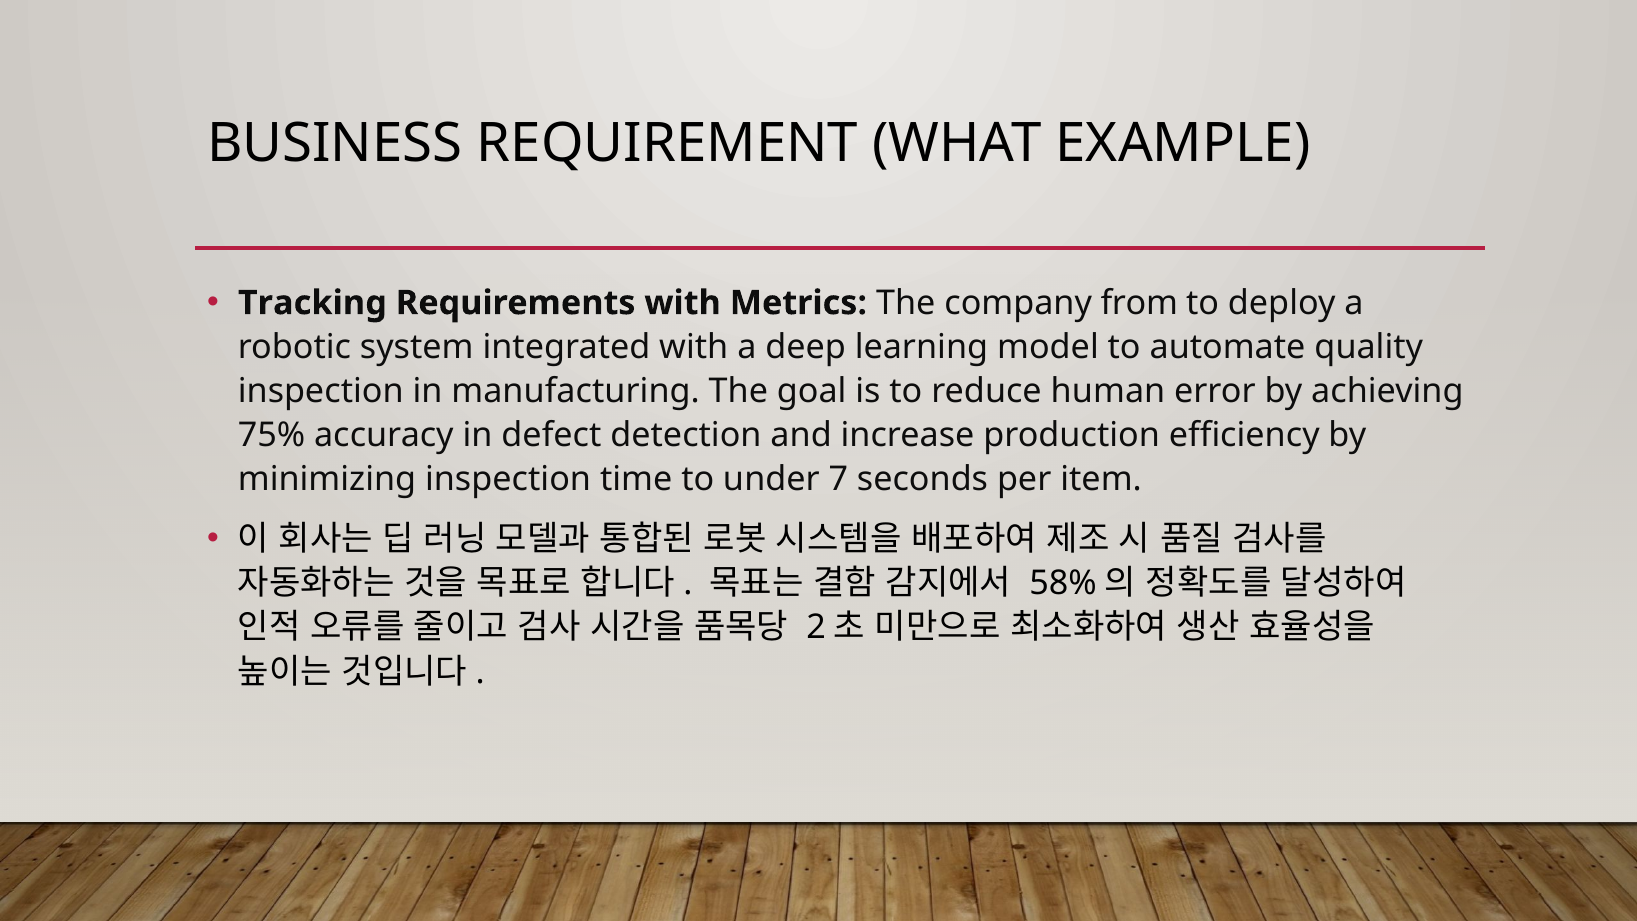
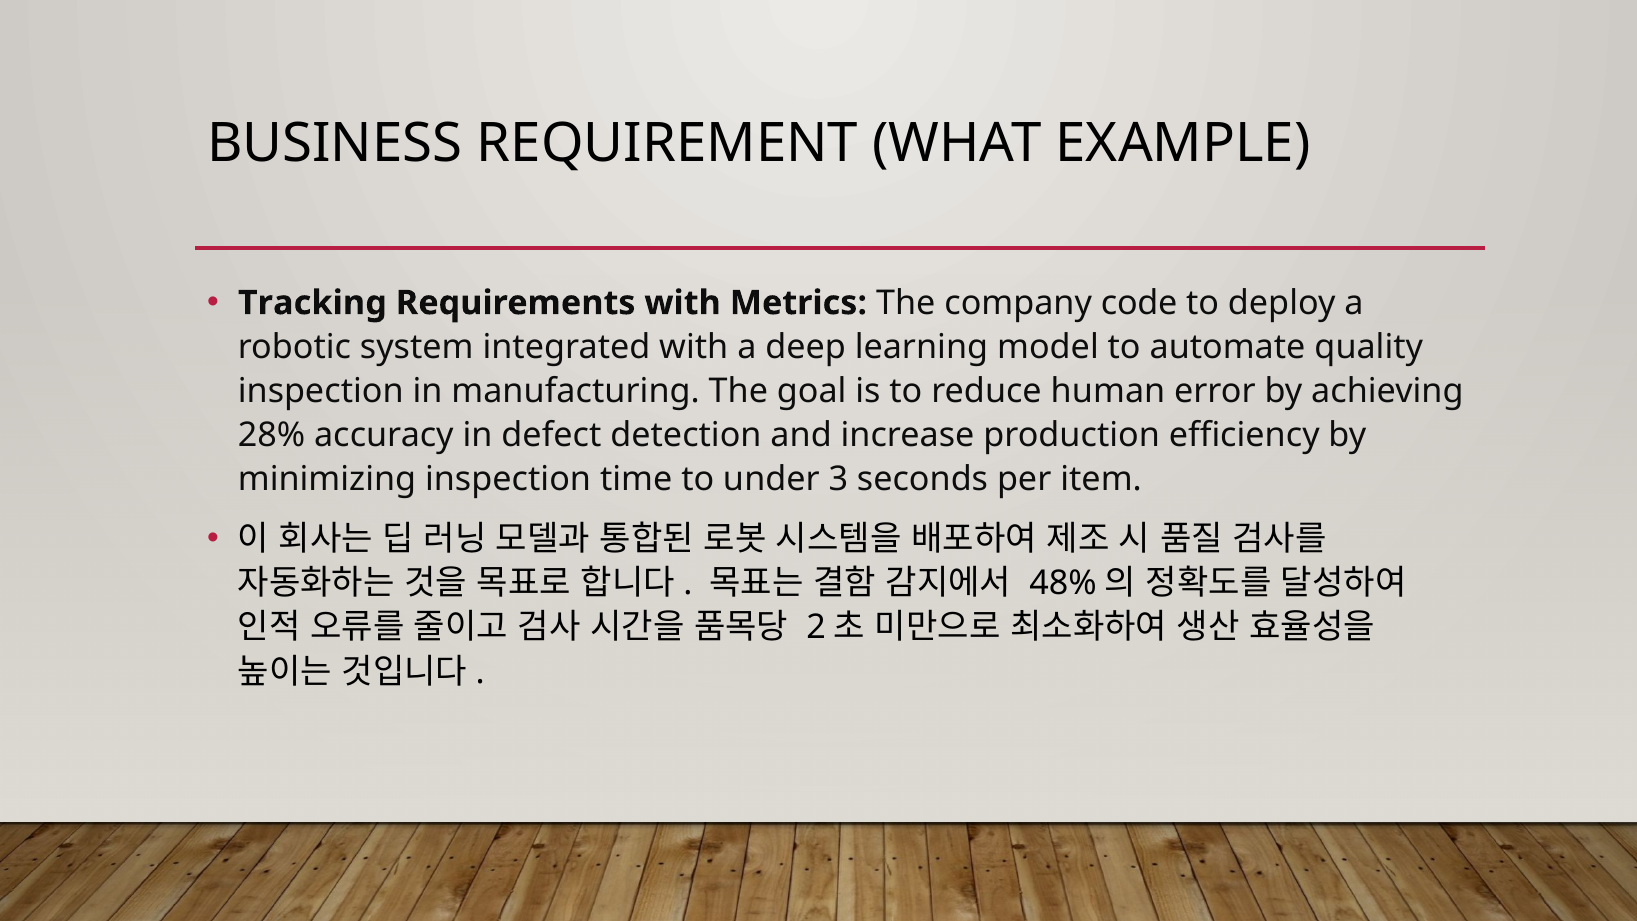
from: from -> code
75%: 75% -> 28%
7: 7 -> 3
58%: 58% -> 48%
